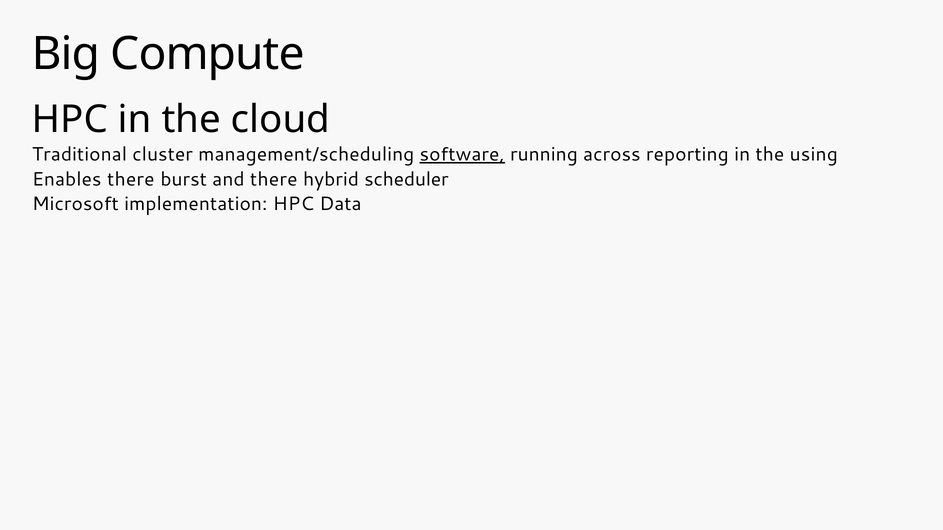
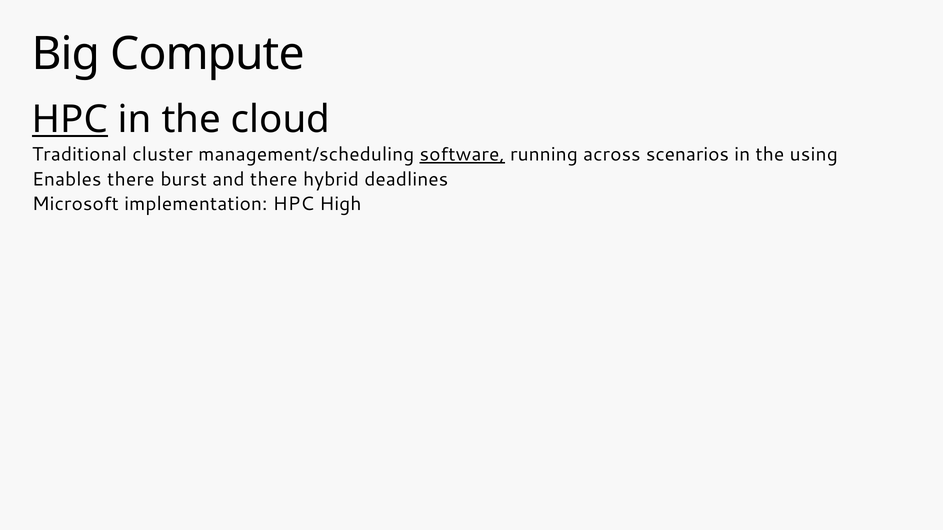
HPC at (70, 119) underline: none -> present
reporting: reporting -> scenarios
scheduler: scheduler -> deadlines
Data: Data -> High
